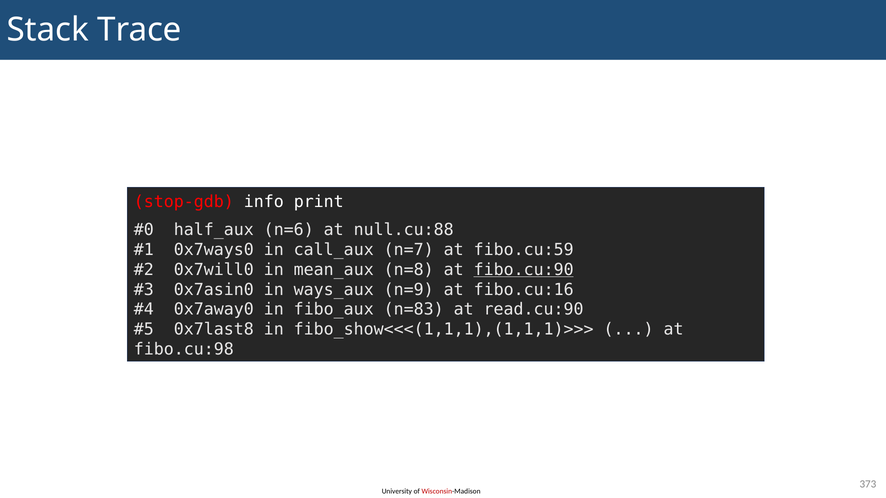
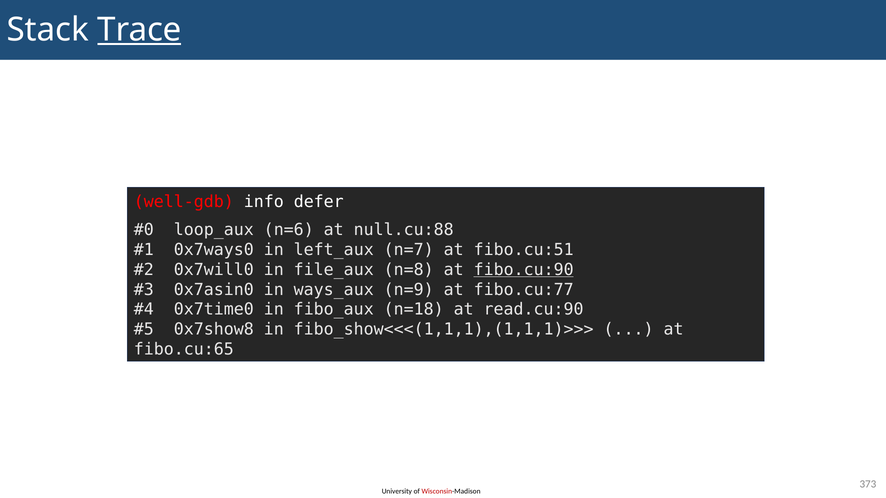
Trace underline: none -> present
stop-gdb: stop-gdb -> well-gdb
print: print -> defer
half_aux: half_aux -> loop_aux
call_aux: call_aux -> left_aux
fibo.cu:59: fibo.cu:59 -> fibo.cu:51
mean_aux: mean_aux -> file_aux
fibo.cu:16: fibo.cu:16 -> fibo.cu:77
0x7away0: 0x7away0 -> 0x7time0
n=83: n=83 -> n=18
0x7last8: 0x7last8 -> 0x7show8
fibo.cu:98: fibo.cu:98 -> fibo.cu:65
